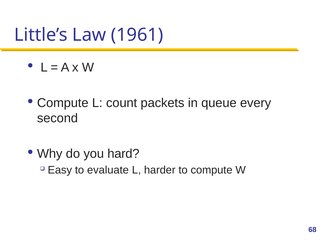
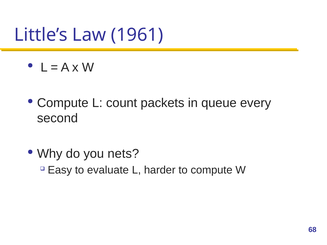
hard: hard -> nets
